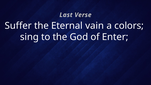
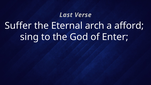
vain: vain -> arch
colors: colors -> afford
